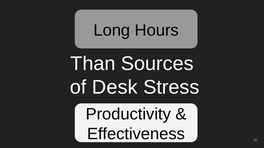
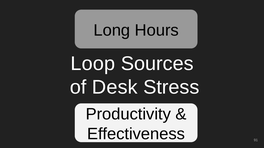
Than: Than -> Loop
